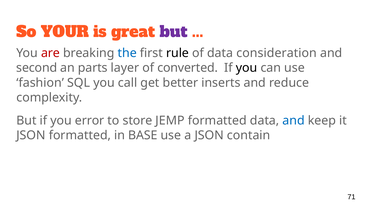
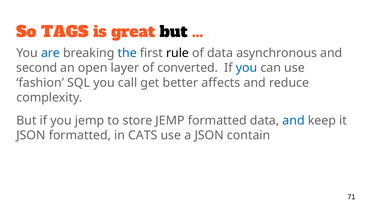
YOUR: YOUR -> TAGS
but at (174, 32) colour: purple -> black
are colour: red -> blue
consideration: consideration -> asynchronous
parts: parts -> open
you at (247, 68) colour: black -> blue
inserts: inserts -> affects
you error: error -> jemp
BASE: BASE -> CATS
